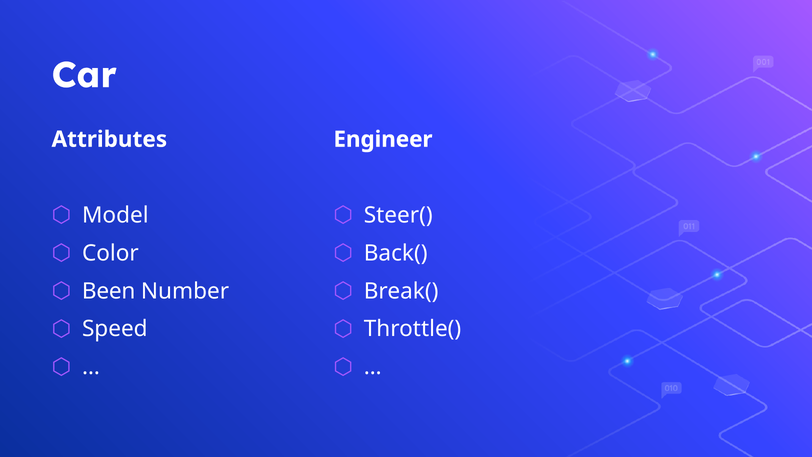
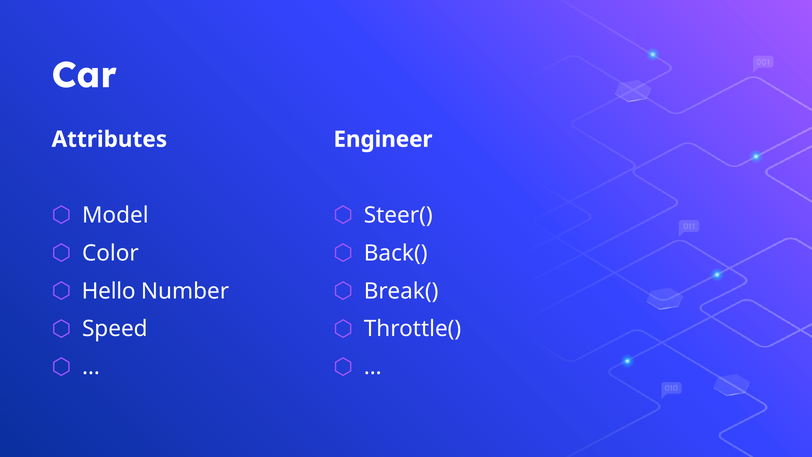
Been: Been -> Hello
